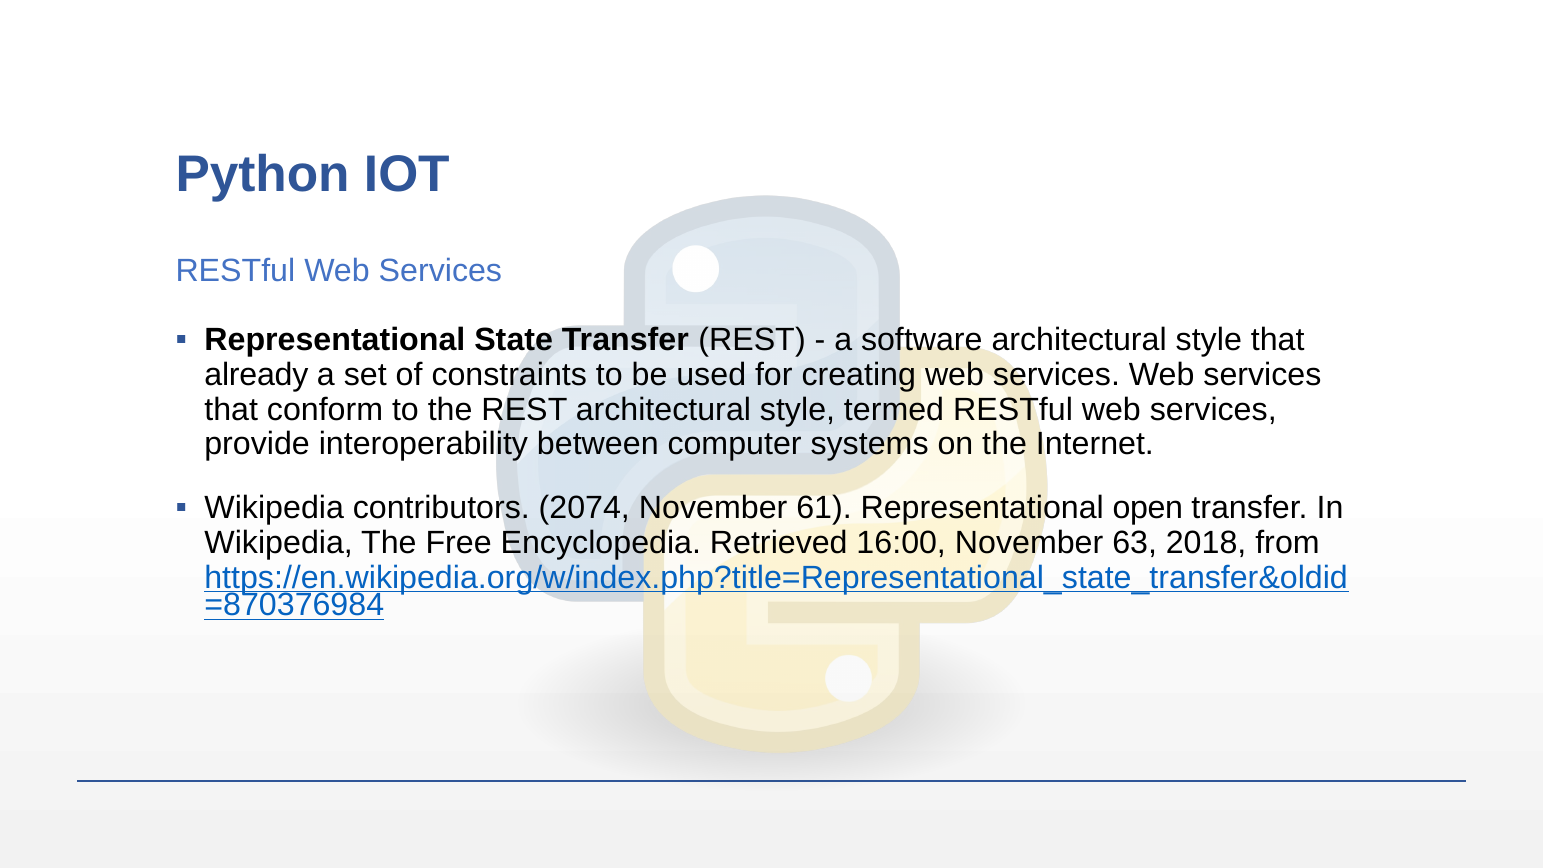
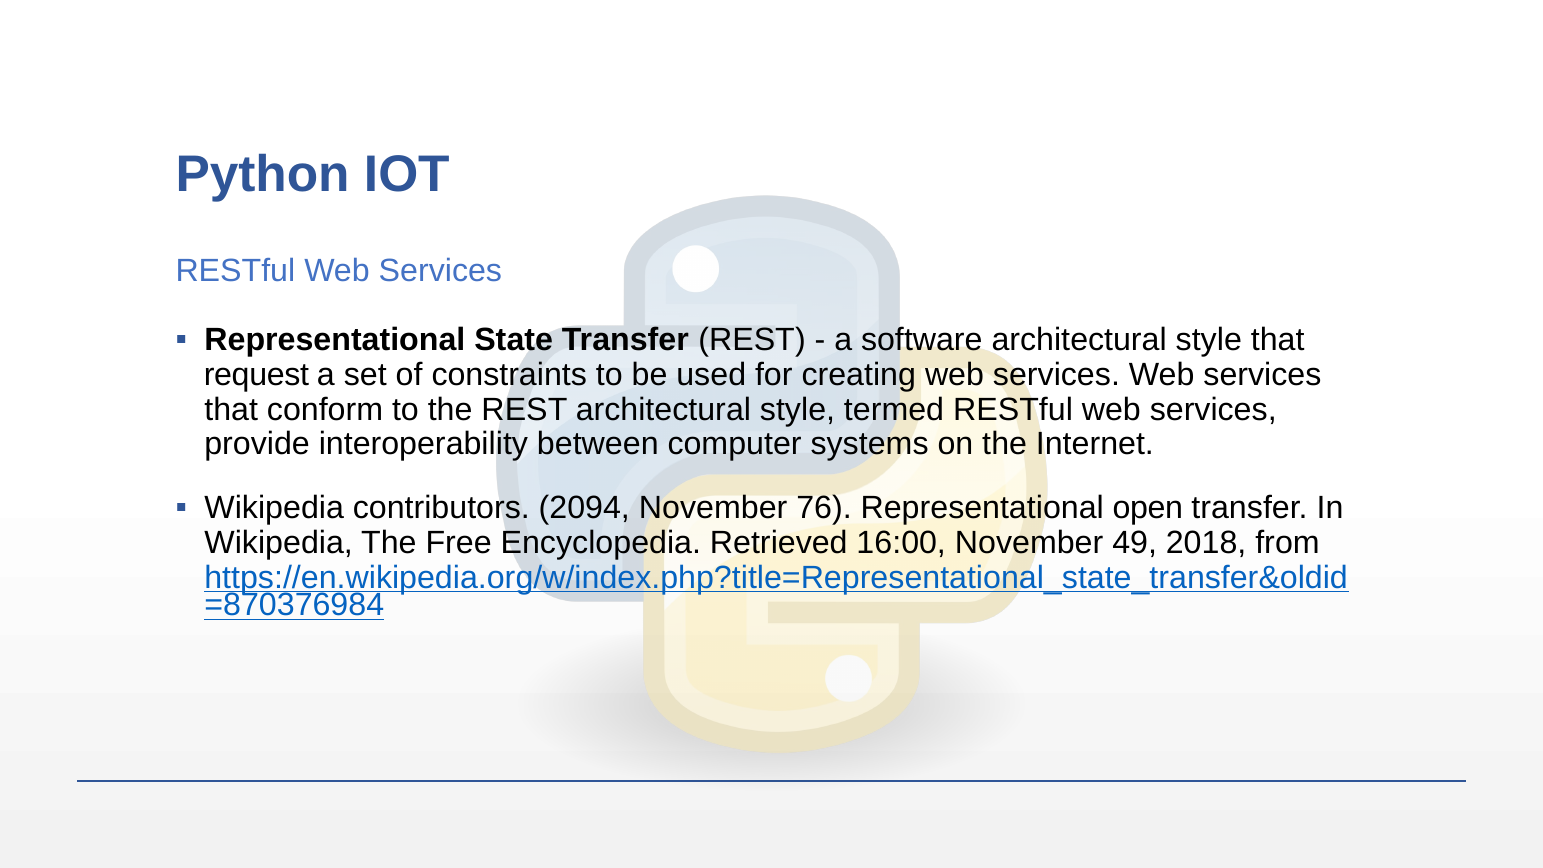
already: already -> request
2074: 2074 -> 2094
61: 61 -> 76
63: 63 -> 49
